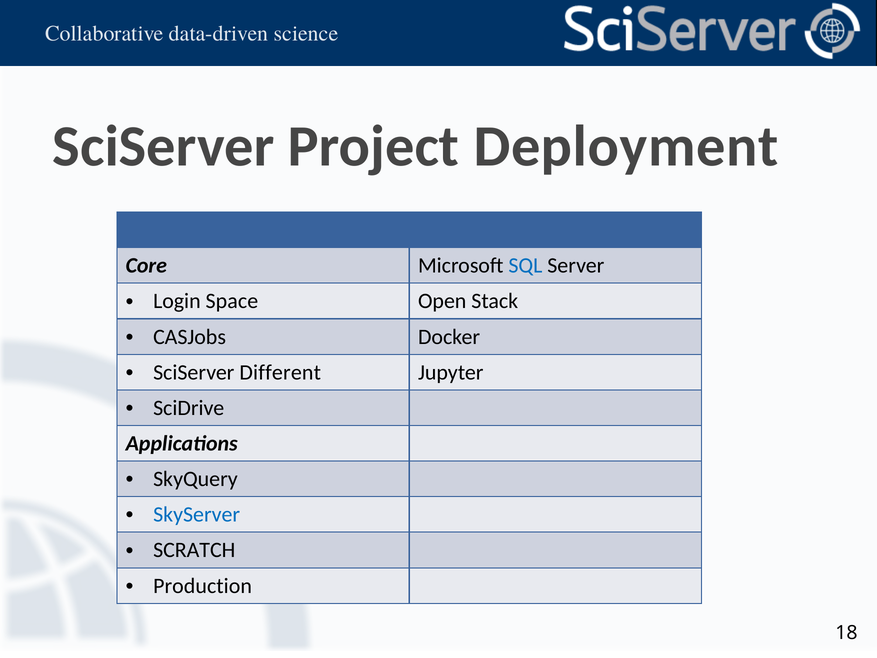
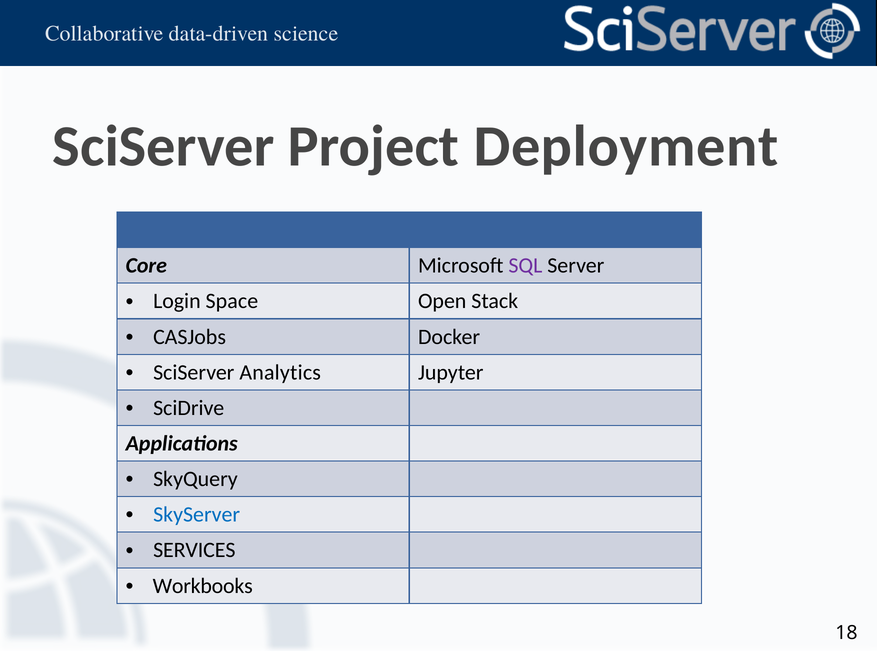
SQL colour: blue -> purple
Different: Different -> Analytics
SCRATCH: SCRATCH -> SERVICES
Production: Production -> Workbooks
